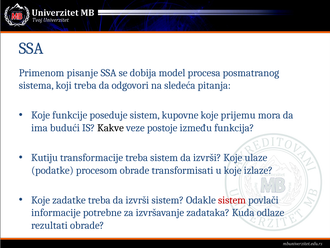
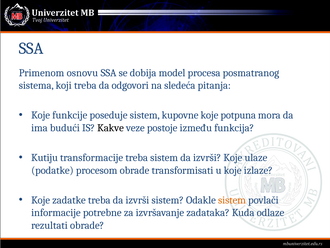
pisanje: pisanje -> osnovu
prijemu: prijemu -> potpuna
sistem at (232, 200) colour: red -> orange
